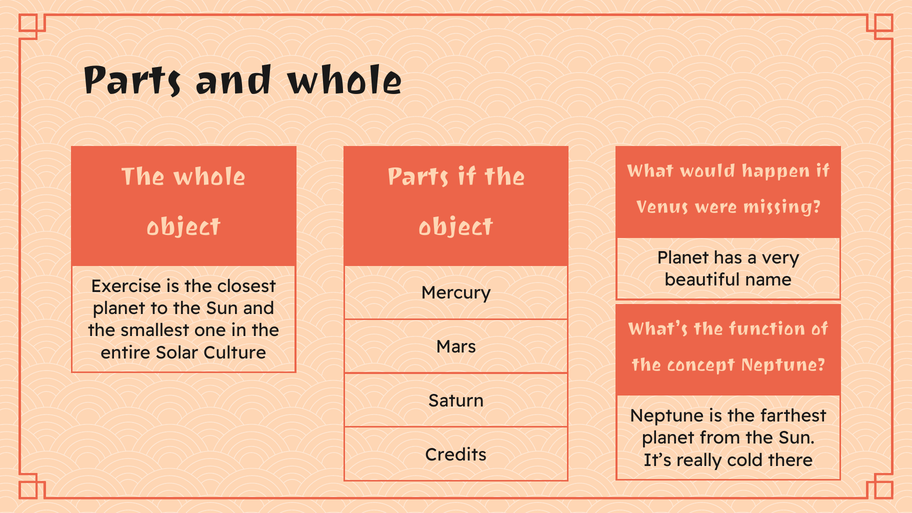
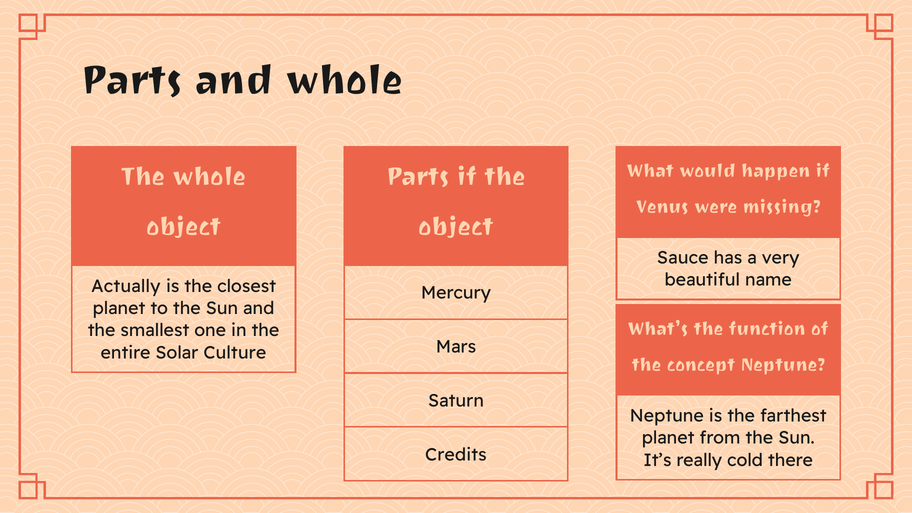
Planet at (683, 258): Planet -> Sauce
Exercise: Exercise -> Actually
